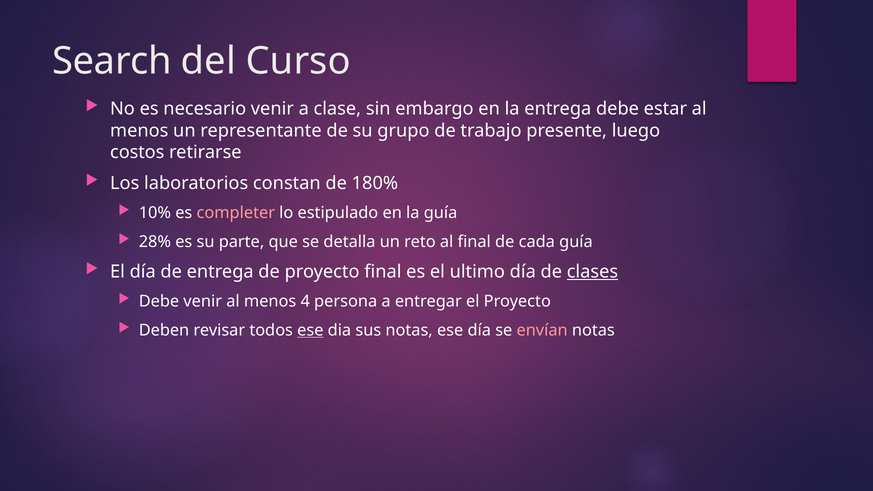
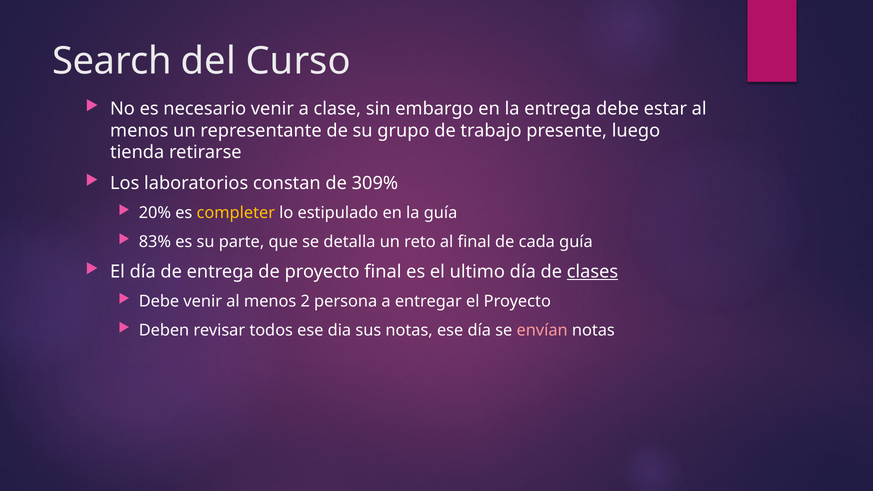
costos: costos -> tienda
180%: 180% -> 309%
10%: 10% -> 20%
completer colour: pink -> yellow
28%: 28% -> 83%
4: 4 -> 2
ese at (310, 330) underline: present -> none
